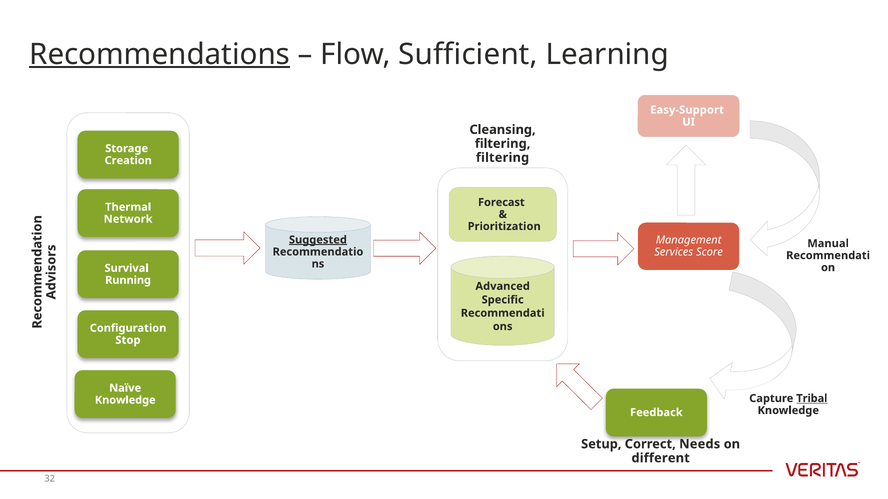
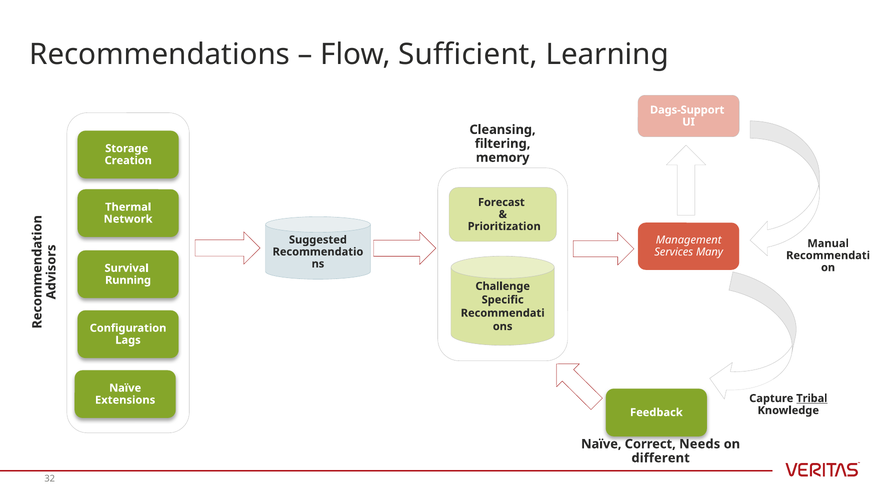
Recommendations underline: present -> none
Easy-Support: Easy-Support -> Dags-Support
filtering at (503, 158): filtering -> memory
Suggested underline: present -> none
Score: Score -> Many
Advanced: Advanced -> Challenge
Stop: Stop -> Lags
Knowledge at (125, 400): Knowledge -> Extensions
Setup at (601, 444): Setup -> Naïve
